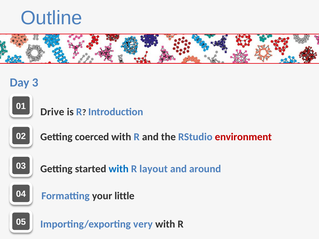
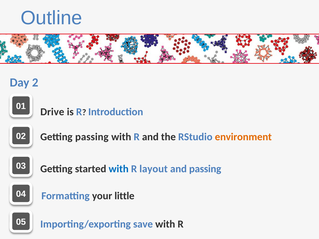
3: 3 -> 2
Getting coerced: coerced -> passing
environment colour: red -> orange
and around: around -> passing
very: very -> save
